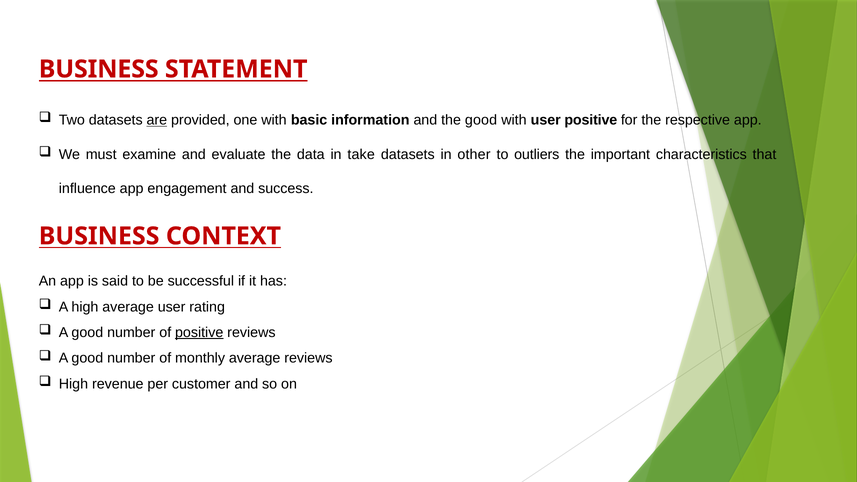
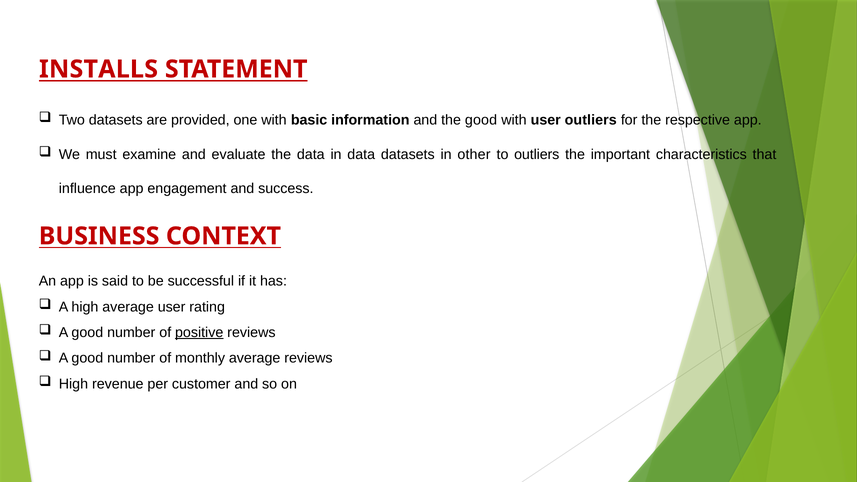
BUSINESS at (99, 69): BUSINESS -> INSTALLS
are underline: present -> none
user positive: positive -> outliers
in take: take -> data
